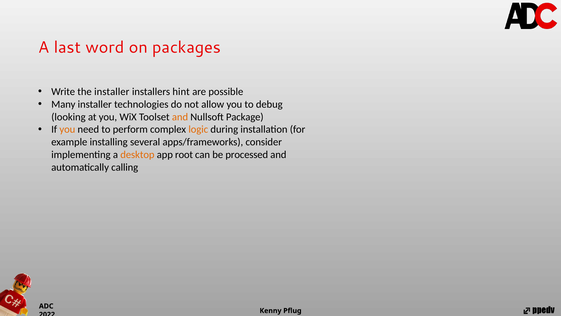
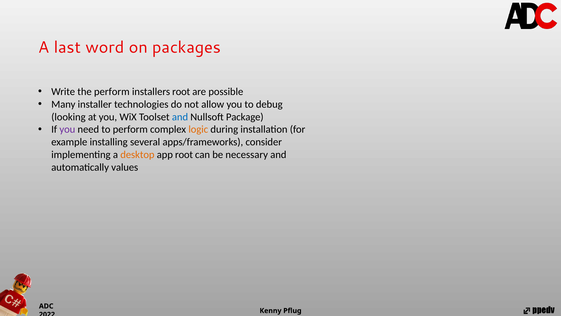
the installer: installer -> perform
installers hint: hint -> root
and at (180, 117) colour: orange -> blue
you at (67, 129) colour: orange -> purple
processed: processed -> necessary
calling: calling -> values
